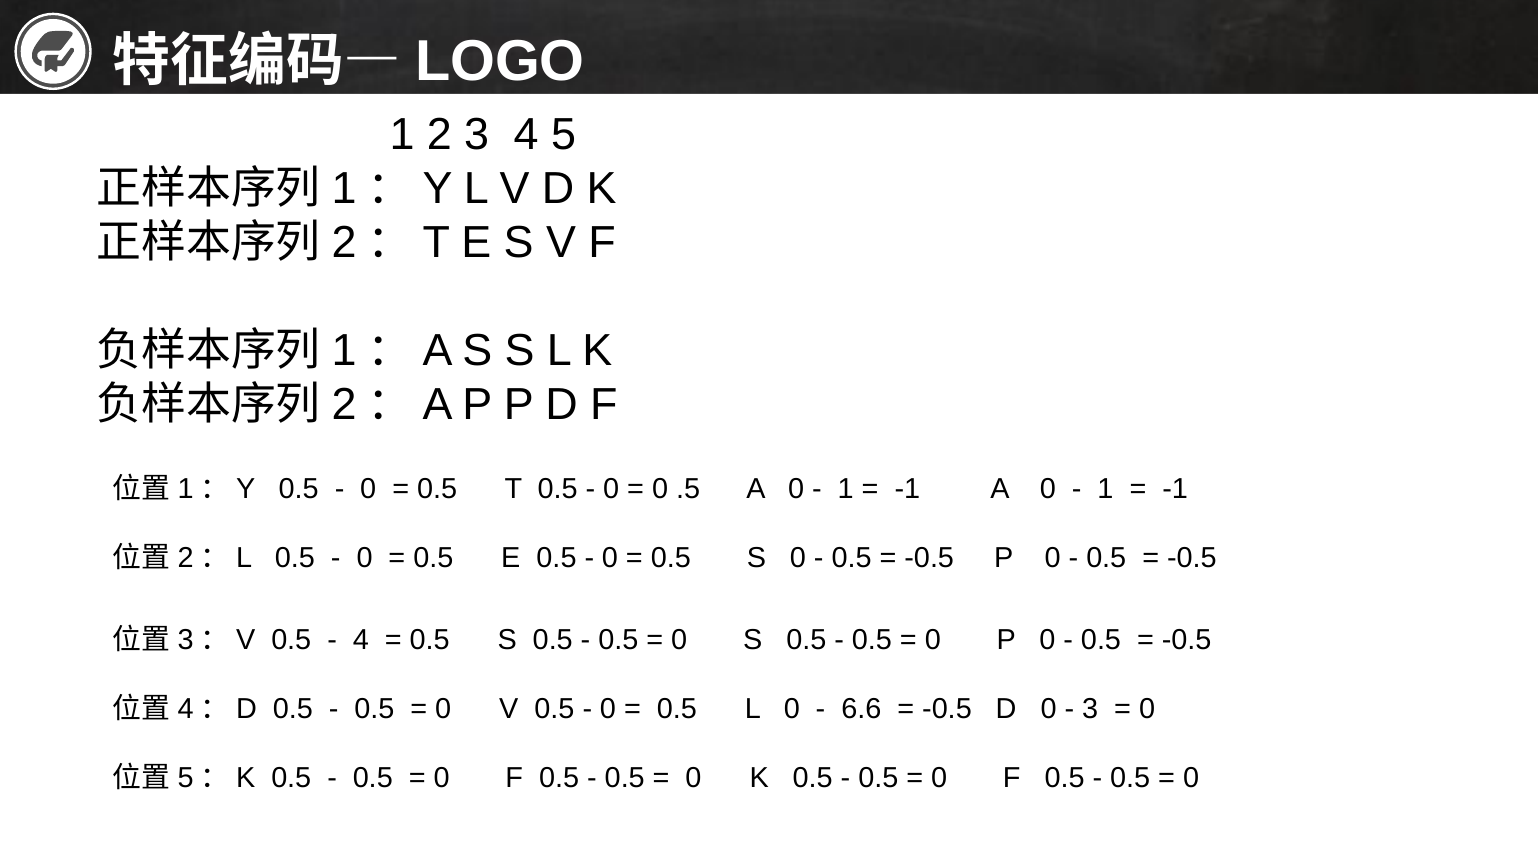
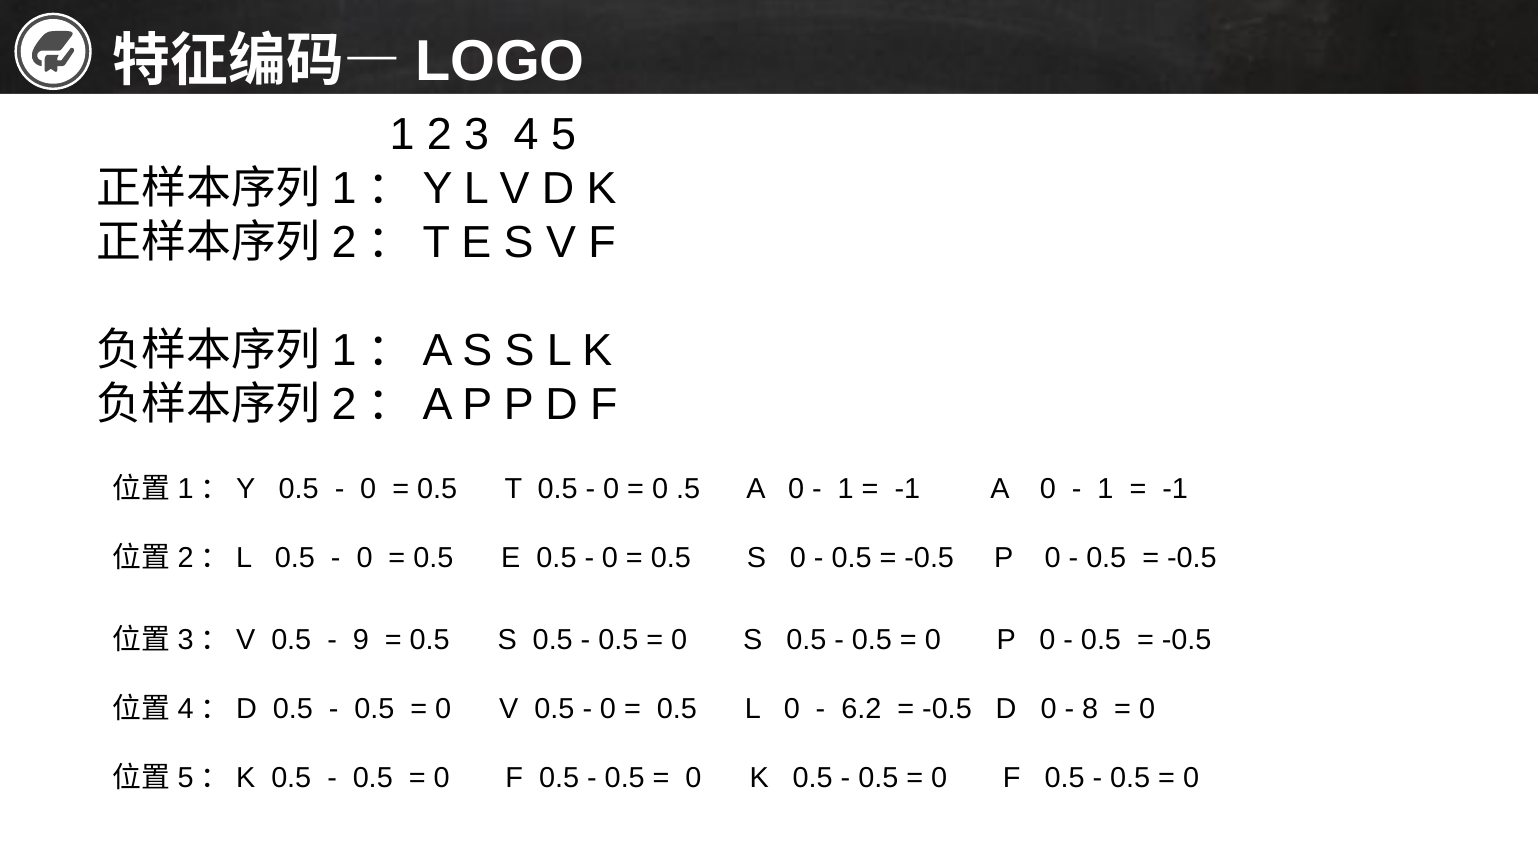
4 at (361, 640): 4 -> 9
6.6: 6.6 -> 6.2
3 at (1090, 709): 3 -> 8
